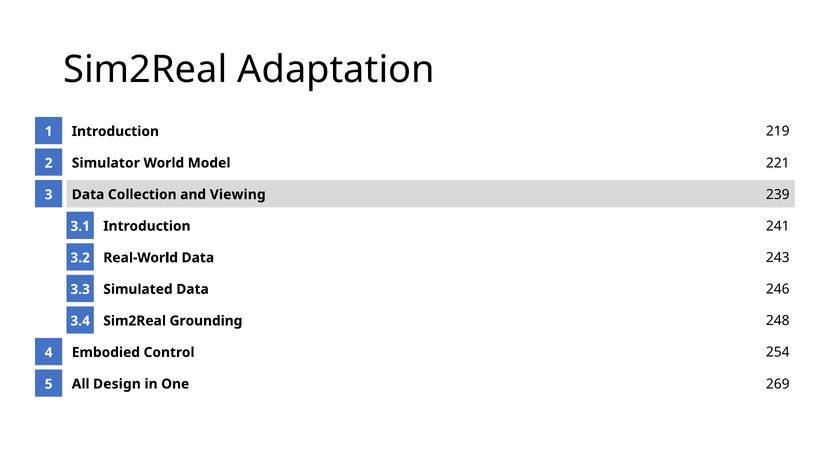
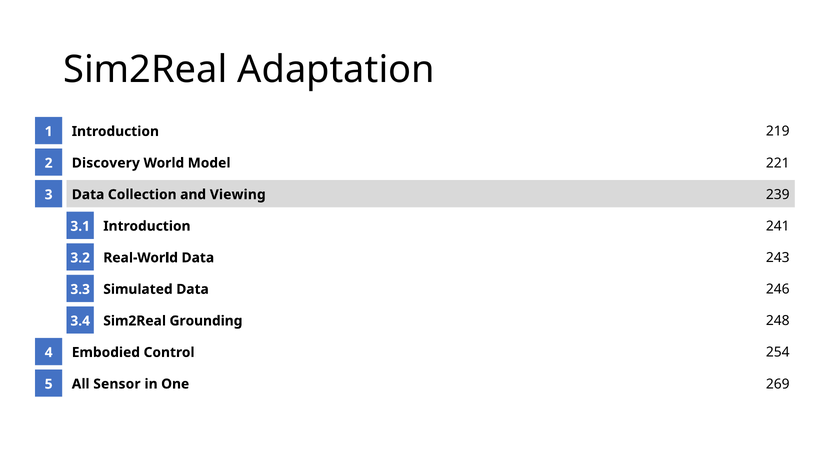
Simulator: Simulator -> Discovery
Design: Design -> Sensor
